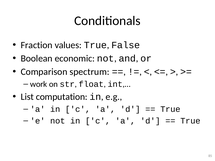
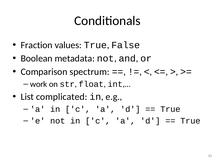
economic: economic -> metadata
computation: computation -> complicated
